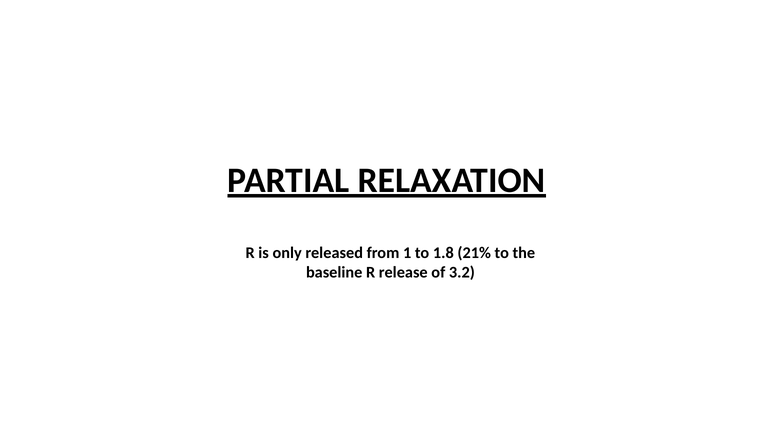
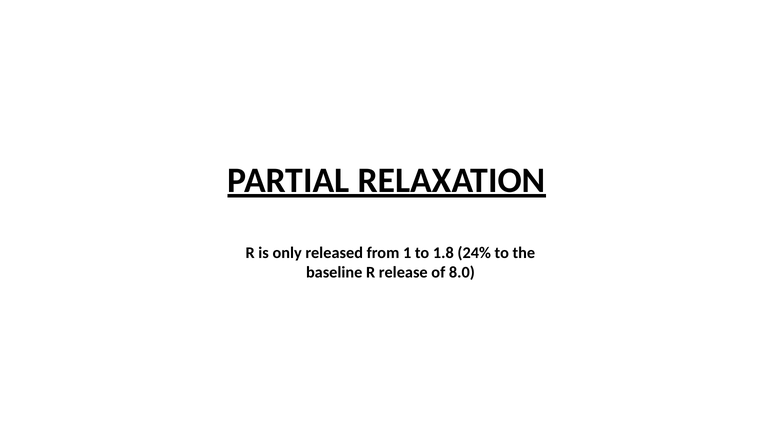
21%: 21% -> 24%
3.2: 3.2 -> 8.0
